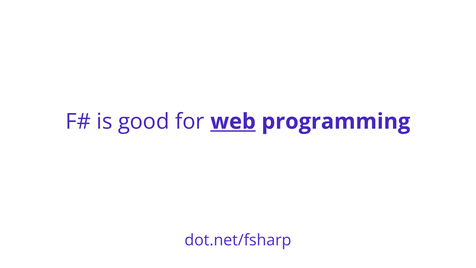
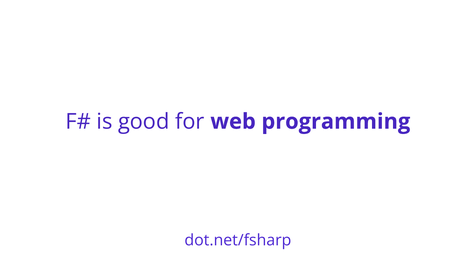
web underline: present -> none
